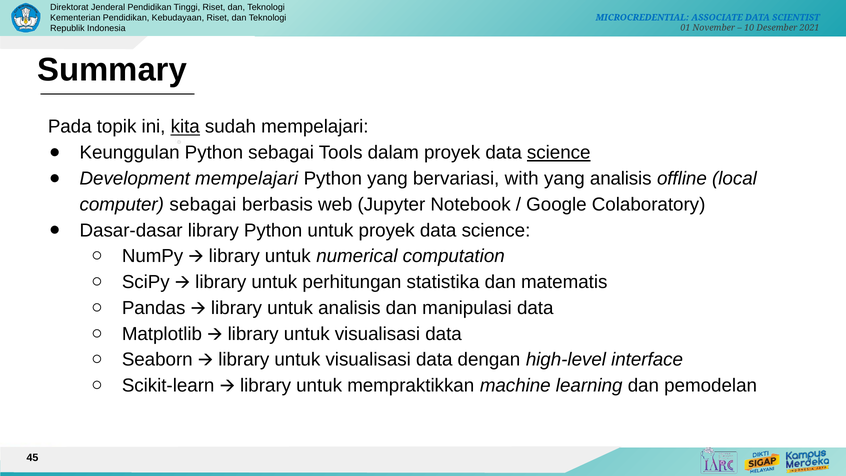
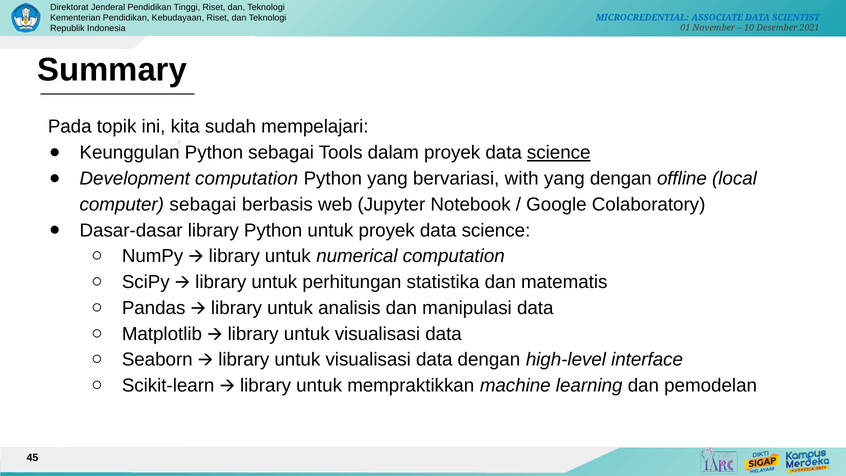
kita underline: present -> none
Development mempelajari: mempelajari -> computation
yang analisis: analisis -> dengan
